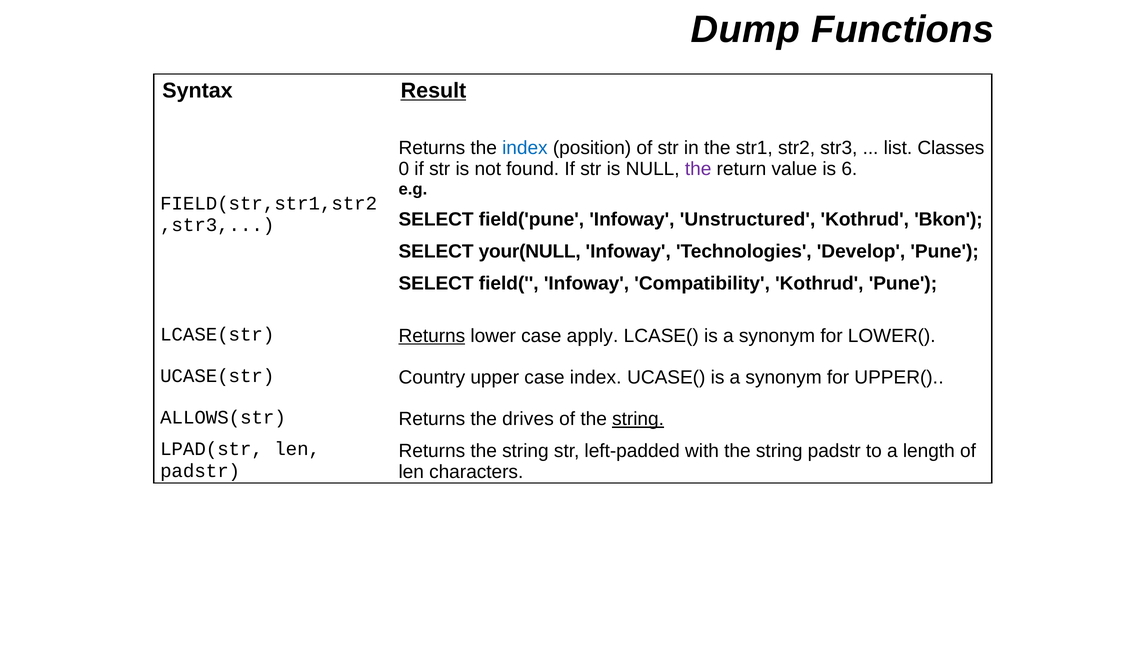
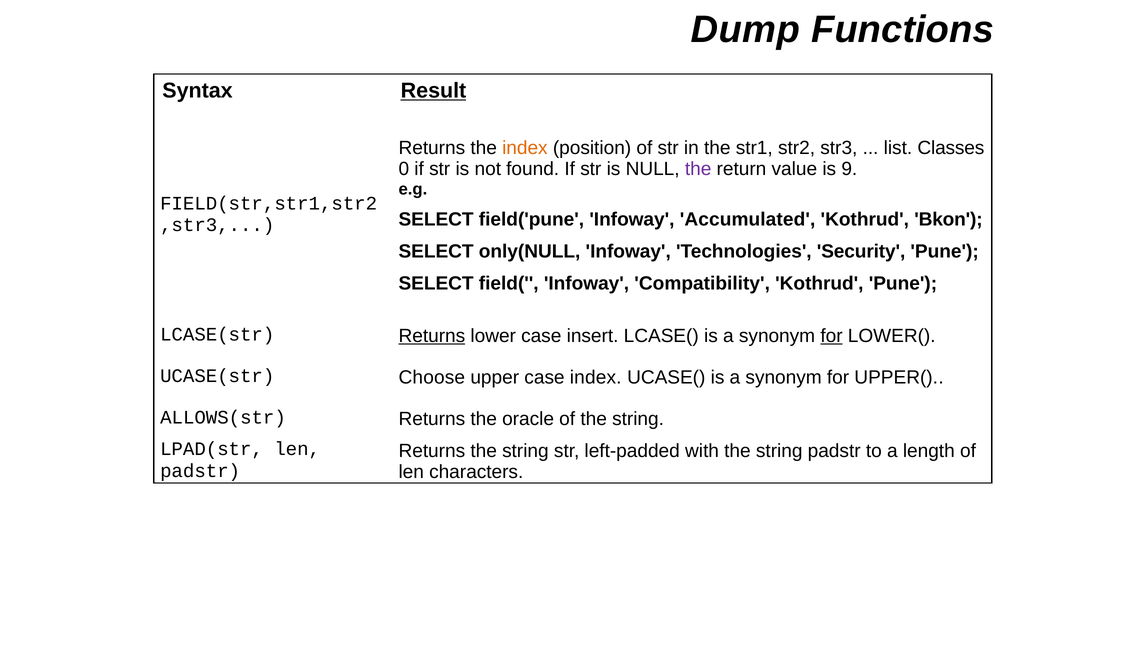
index at (525, 148) colour: blue -> orange
6: 6 -> 9
Unstructured: Unstructured -> Accumulated
your(NULL: your(NULL -> only(NULL
Develop: Develop -> Security
apply: apply -> insert
for at (831, 336) underline: none -> present
Country: Country -> Choose
drives: drives -> oracle
string at (638, 419) underline: present -> none
